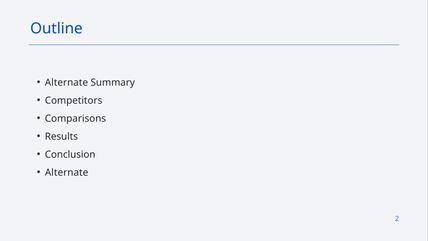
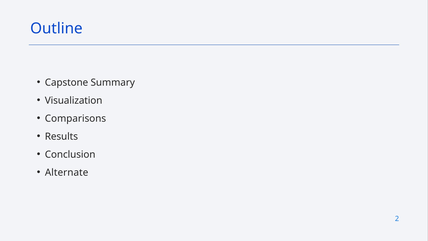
Alternate at (66, 82): Alternate -> Capstone
Competitors: Competitors -> Visualization
